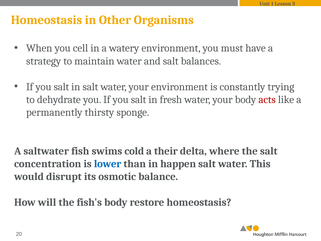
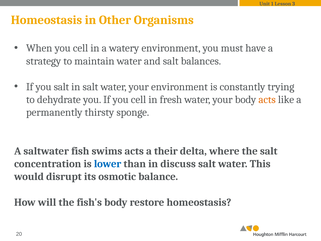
you If you salt: salt -> cell
acts at (267, 99) colour: red -> orange
swims cold: cold -> acts
happen: happen -> discuss
